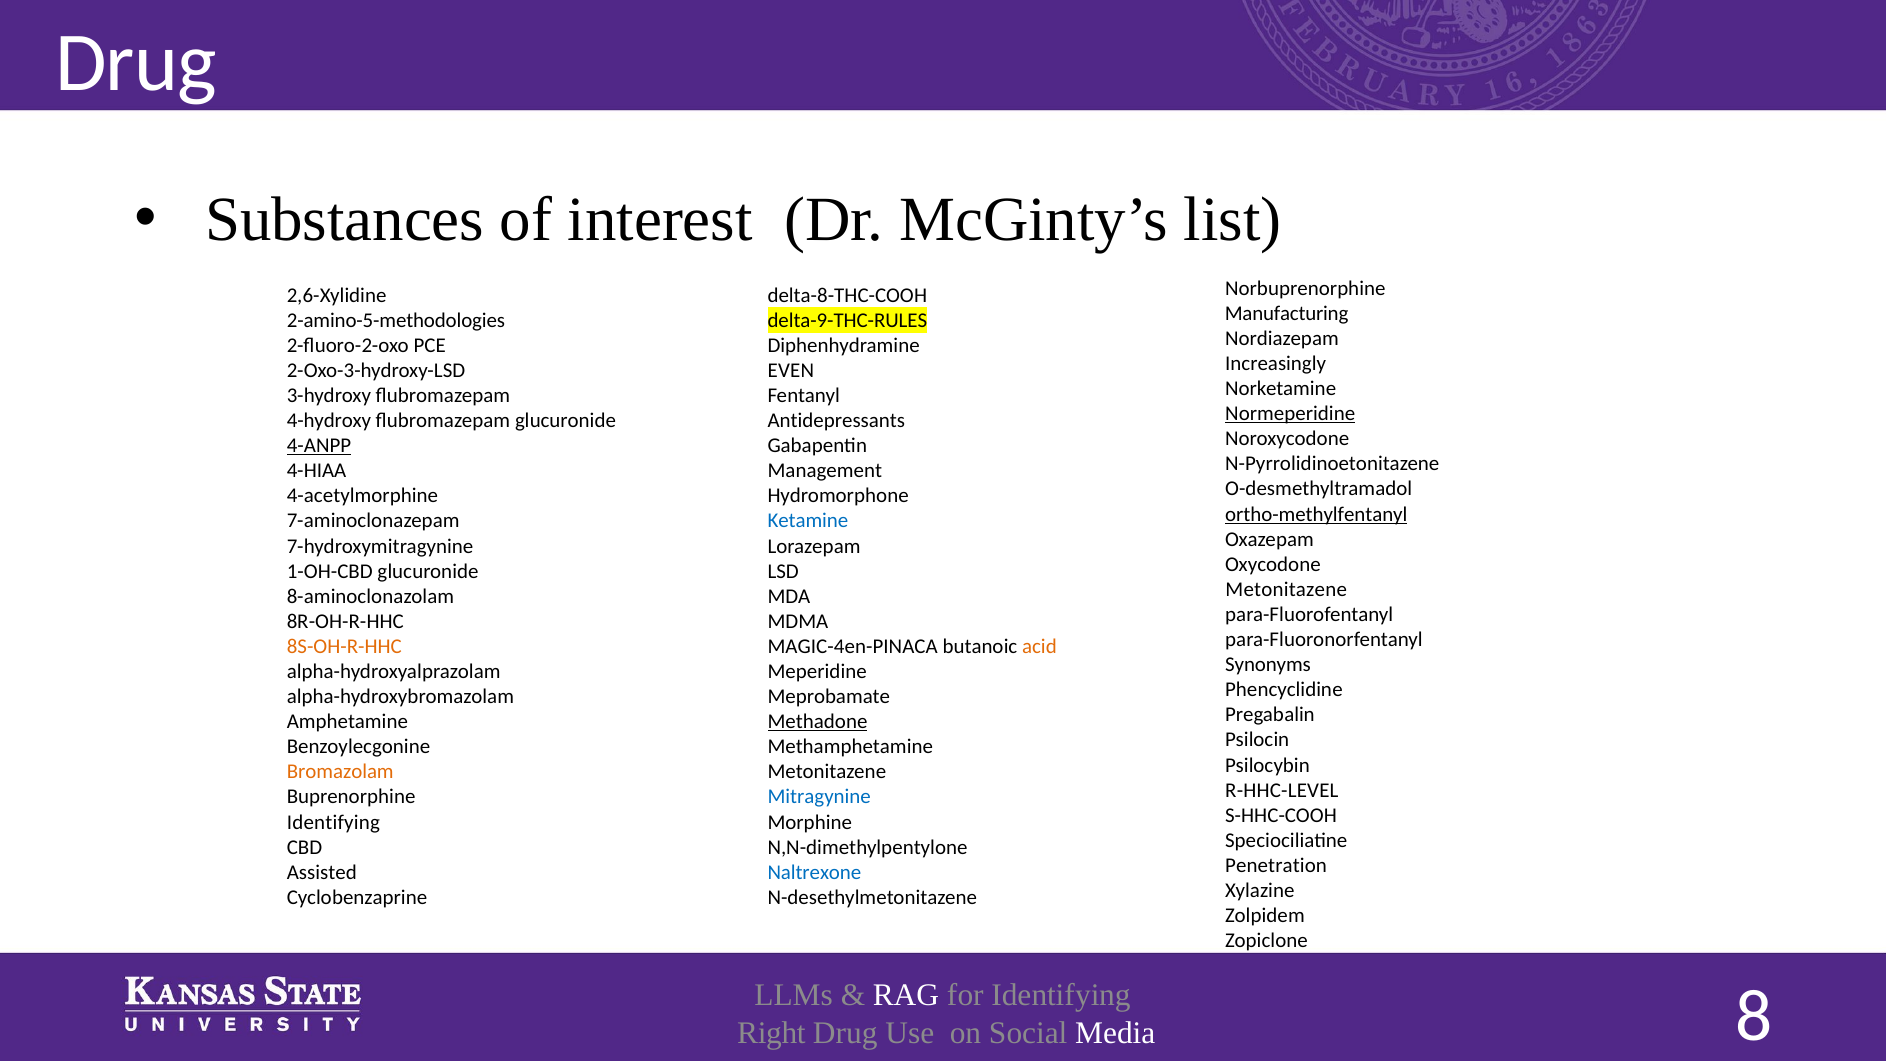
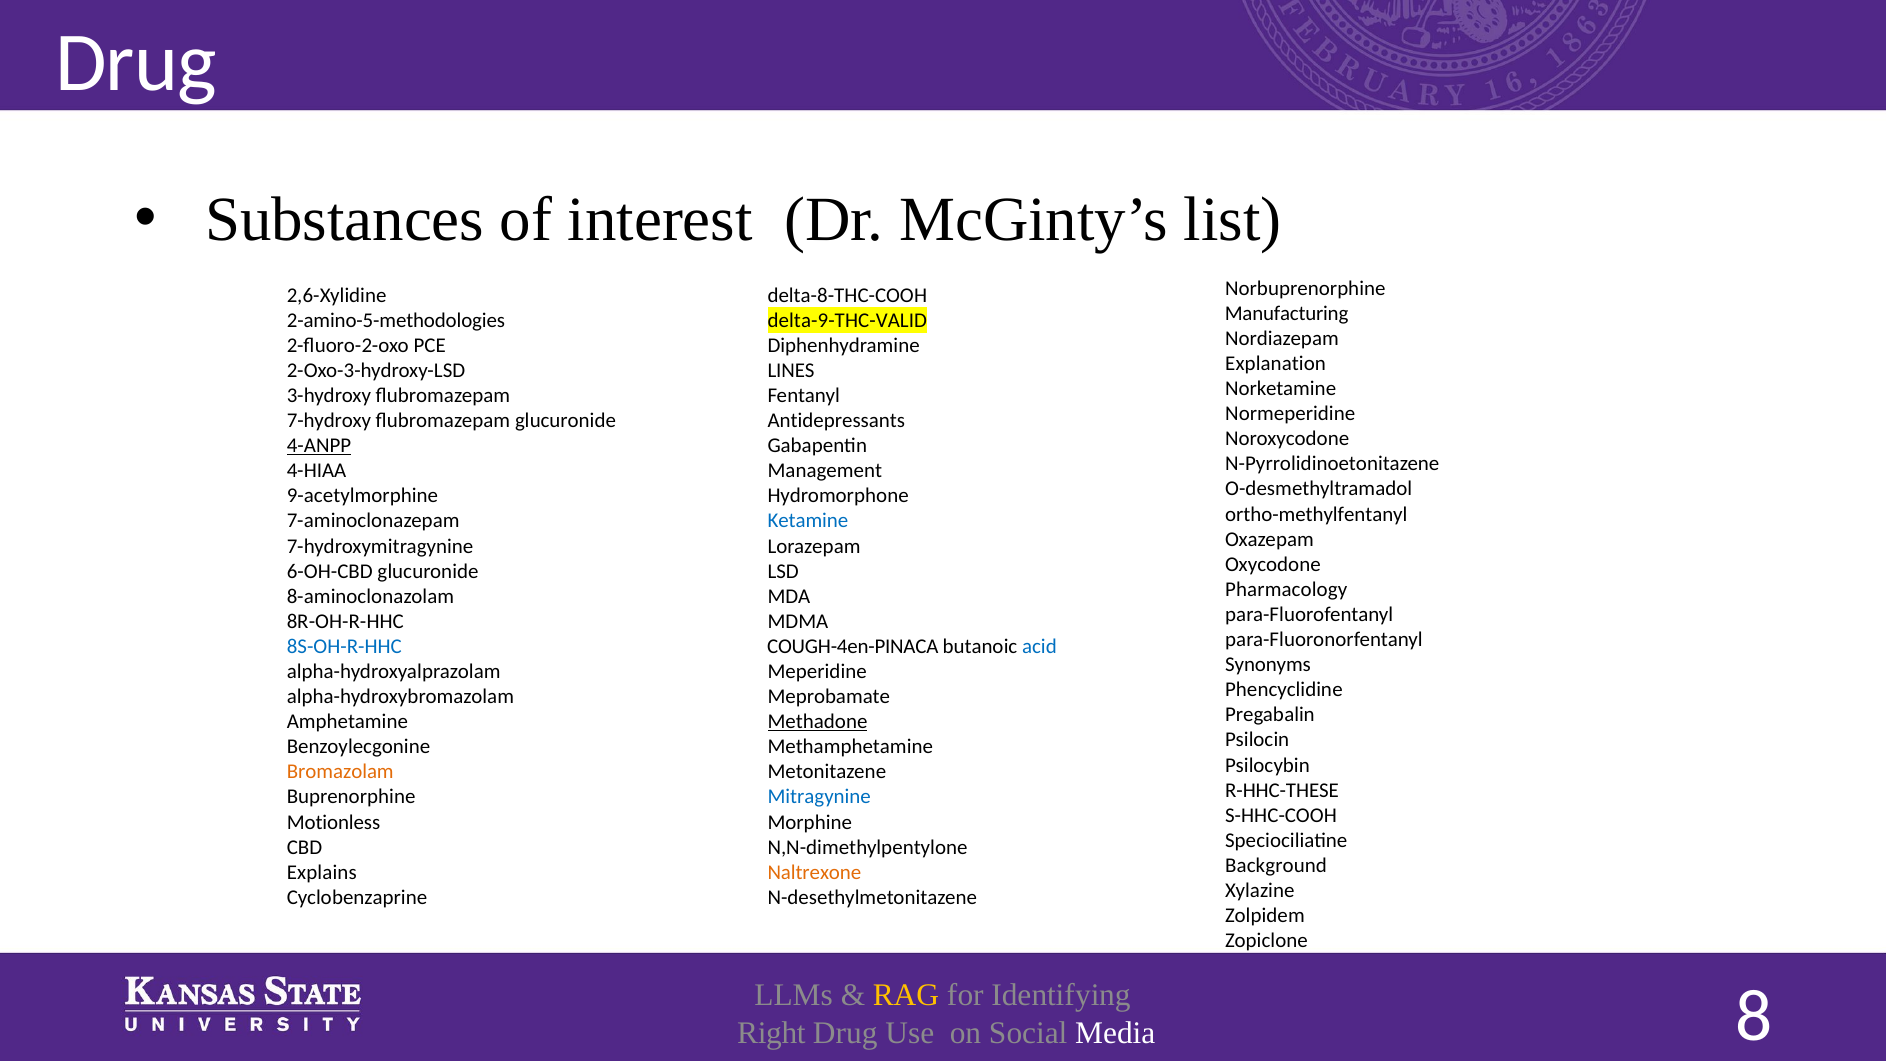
delta-9-THC-RULES: delta-9-THC-RULES -> delta-9-THC-VALID
Increasingly: Increasingly -> Explanation
EVEN: EVEN -> LINES
Normeperidine underline: present -> none
4-hydroxy: 4-hydroxy -> 7-hydroxy
4-acetylmorphine: 4-acetylmorphine -> 9-acetylmorphine
ortho-methylfentanyl underline: present -> none
1-OH-CBD: 1-OH-CBD -> 6-OH-CBD
Metonitazene at (1286, 589): Metonitazene -> Pharmacology
8S-OH-R-HHC colour: orange -> blue
MAGIC-4en-PINACA: MAGIC-4en-PINACA -> COUGH-4en-PINACA
acid colour: orange -> blue
R-HHC-LEVEL: R-HHC-LEVEL -> R-HHC-THESE
Identifying at (333, 822): Identifying -> Motionless
Penetration: Penetration -> Background
Assisted: Assisted -> Explains
Naltrexone colour: blue -> orange
RAG colour: white -> yellow
